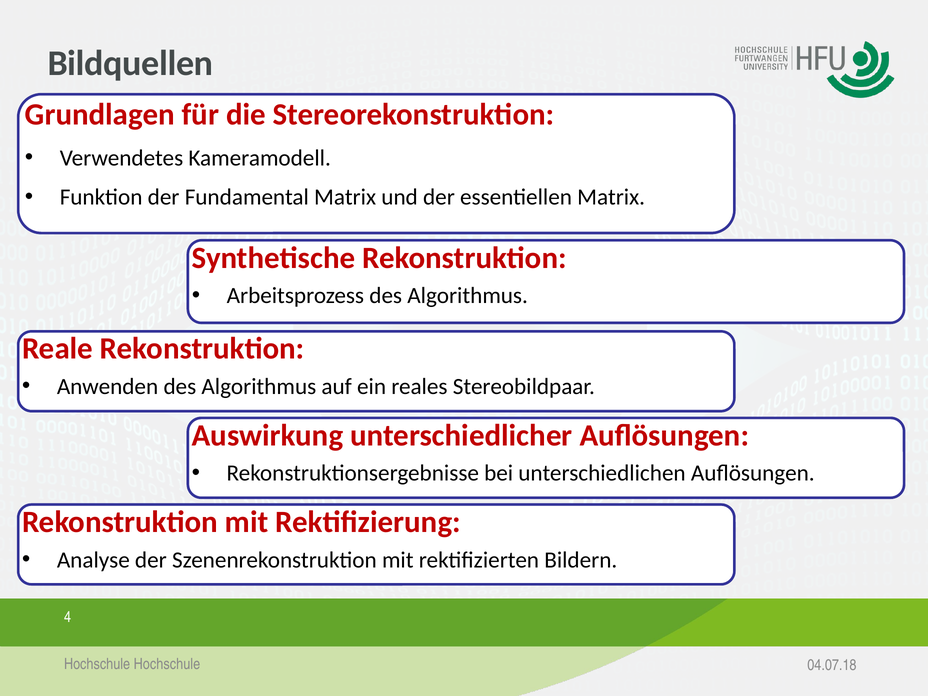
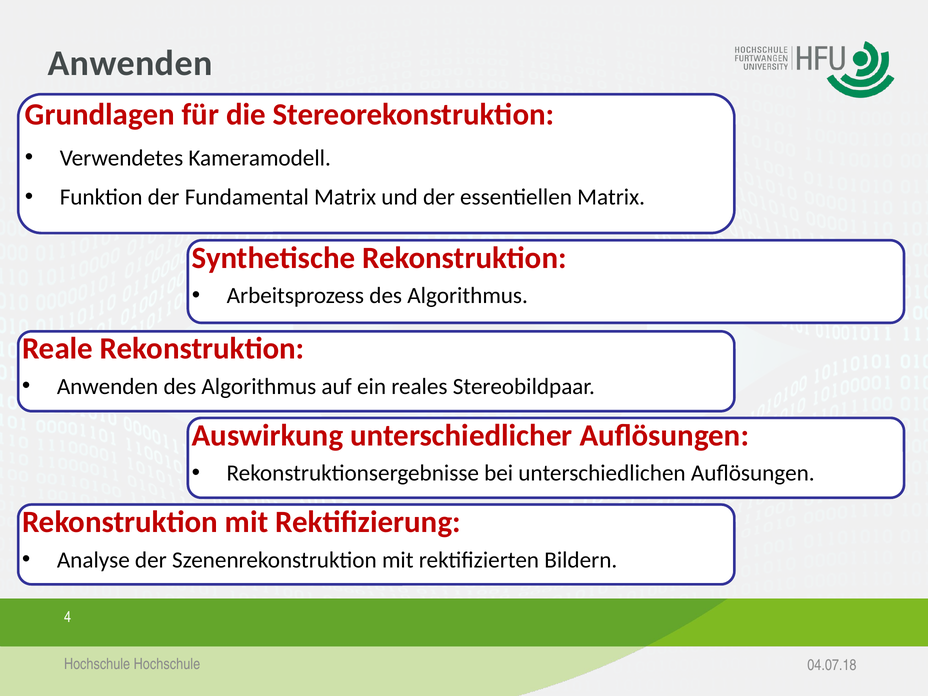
Bildquellen at (130, 63): Bildquellen -> Anwenden
